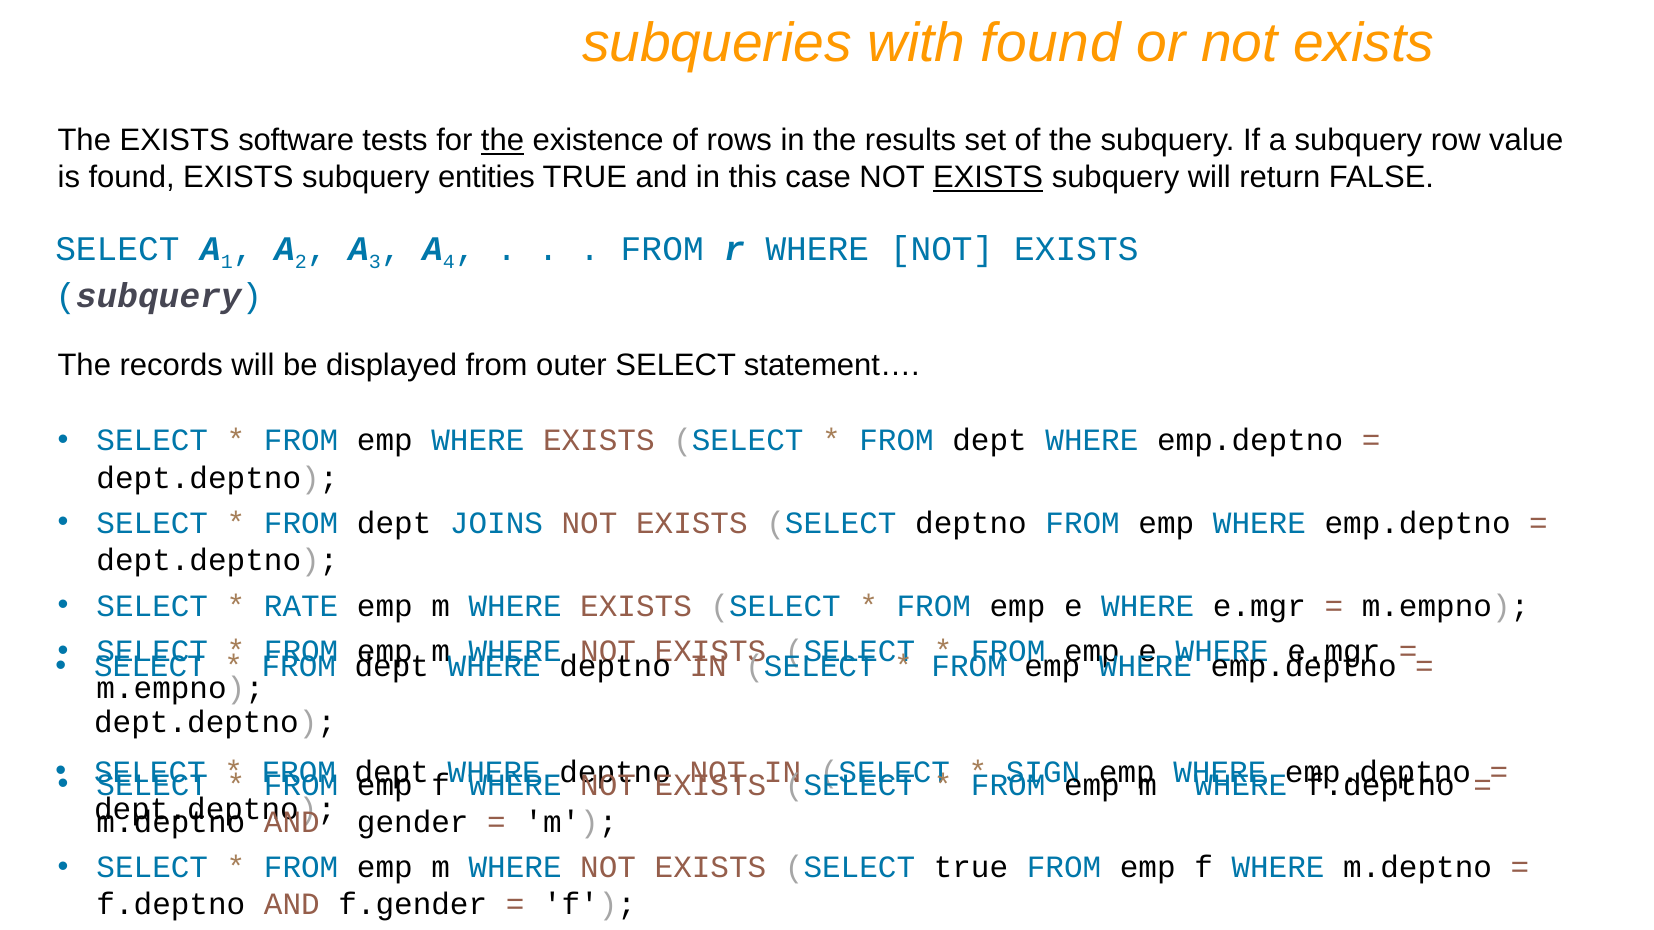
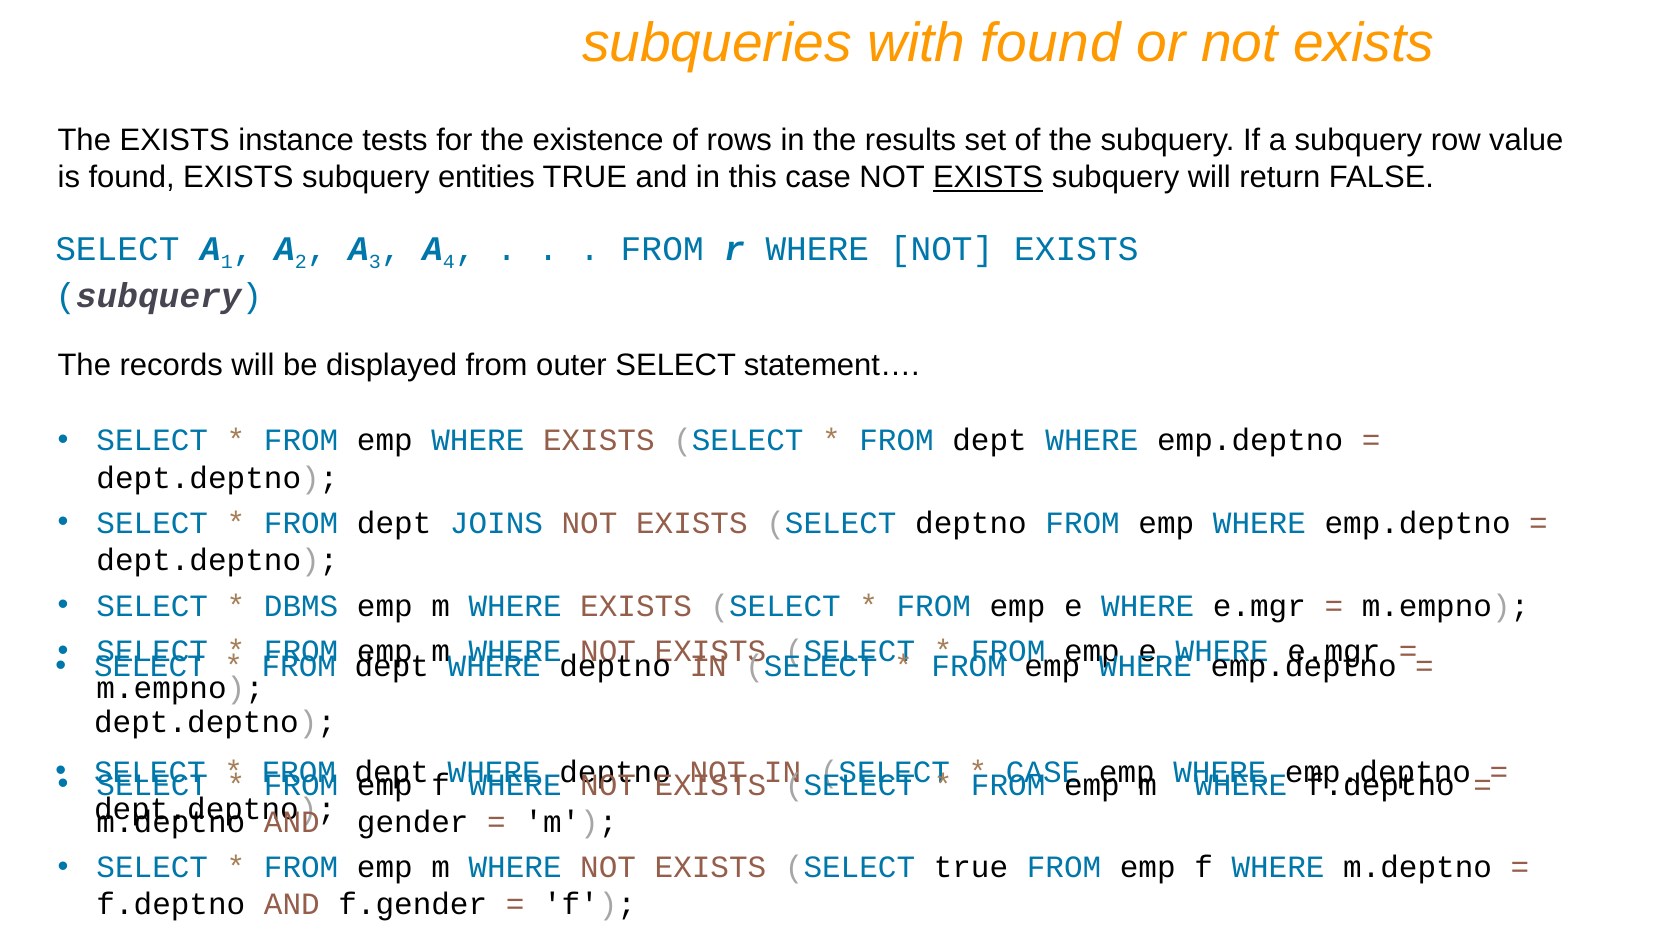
software: software -> instance
the at (502, 141) underline: present -> none
RATE: RATE -> DBMS
SIGN at (1043, 772): SIGN -> CASE
